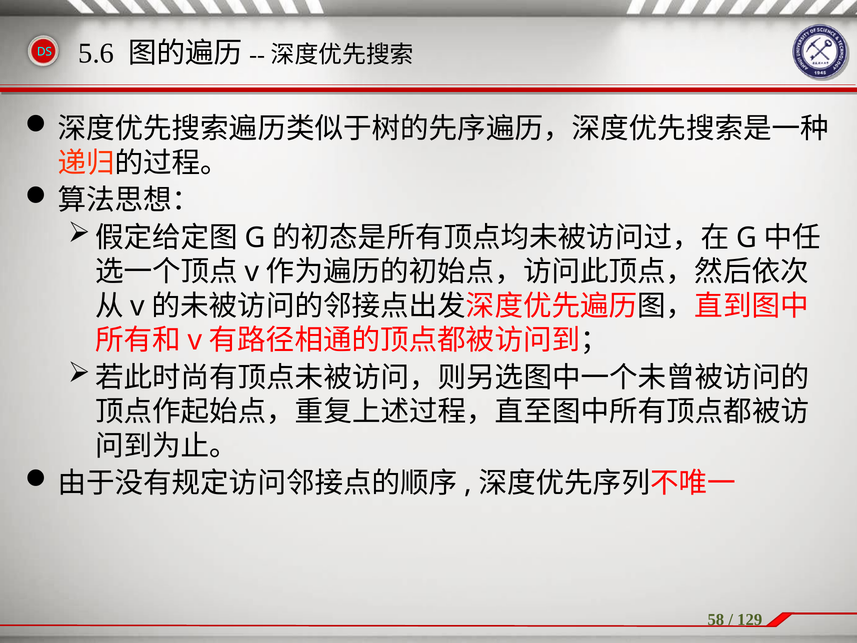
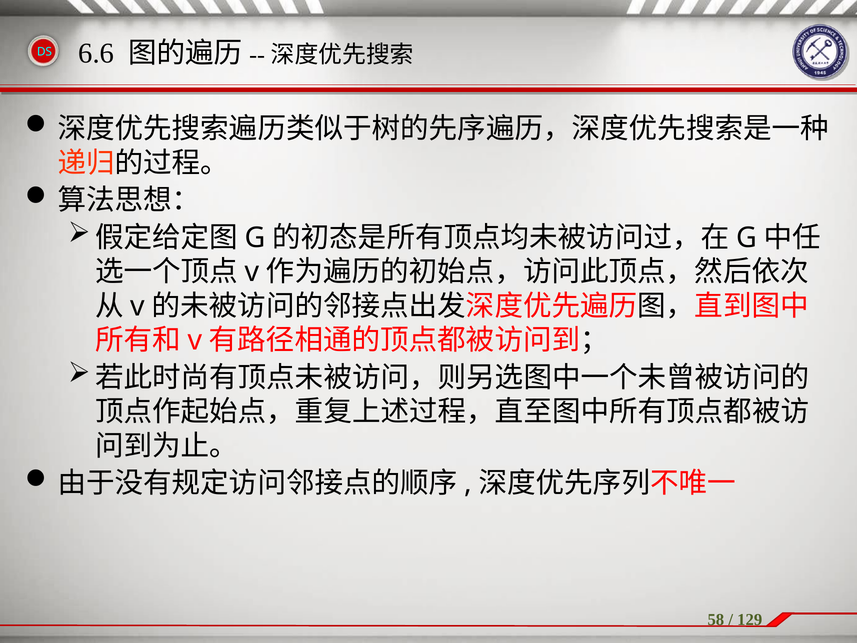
5.6: 5.6 -> 6.6
